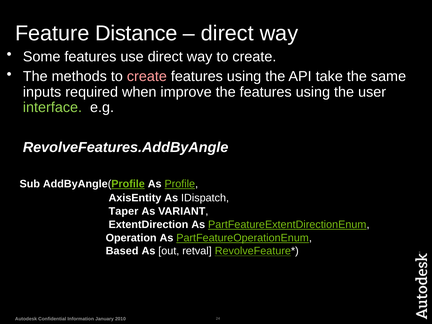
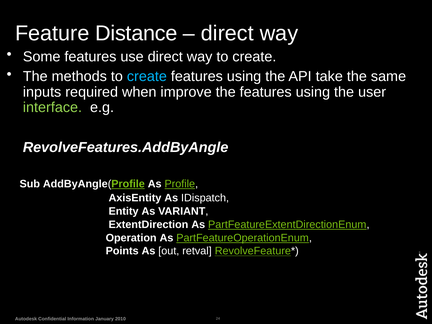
create at (147, 76) colour: pink -> light blue
Taper: Taper -> Entity
Based: Based -> Points
